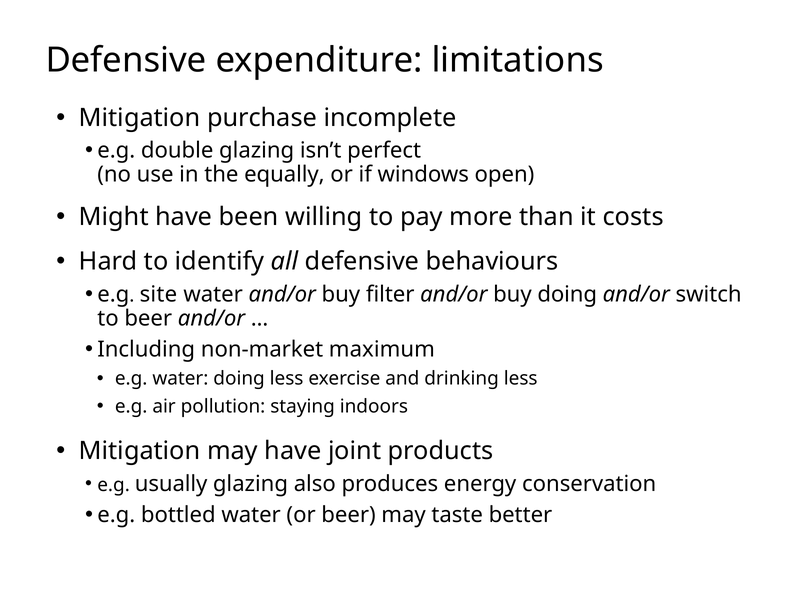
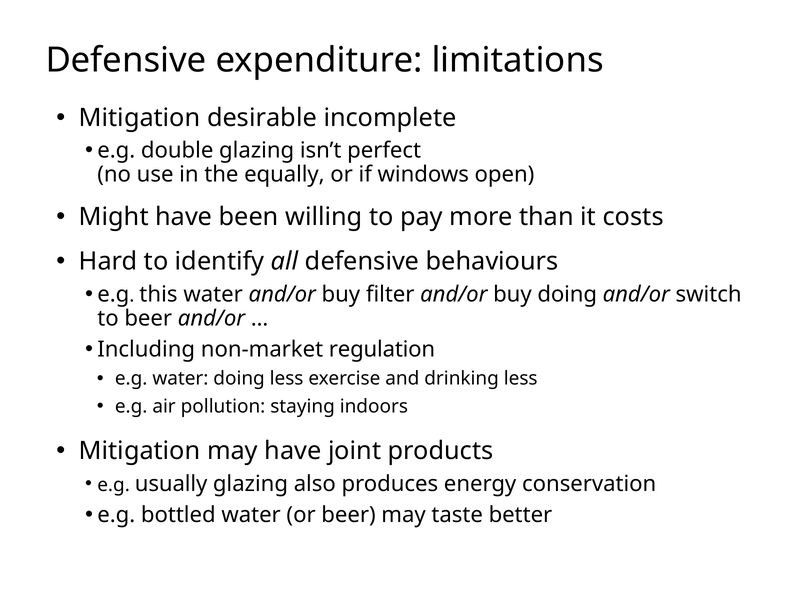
purchase: purchase -> desirable
site: site -> this
maximum: maximum -> regulation
